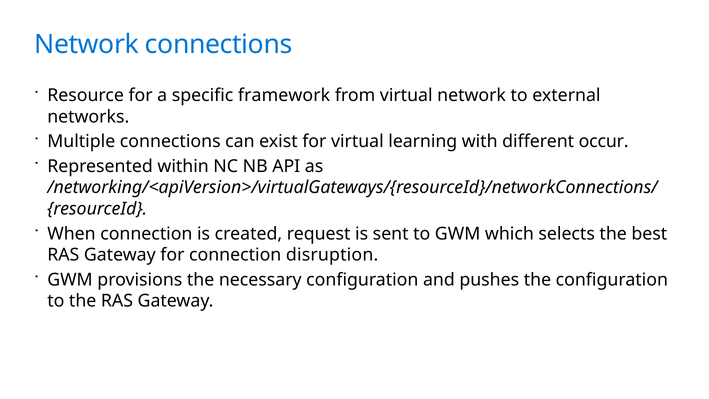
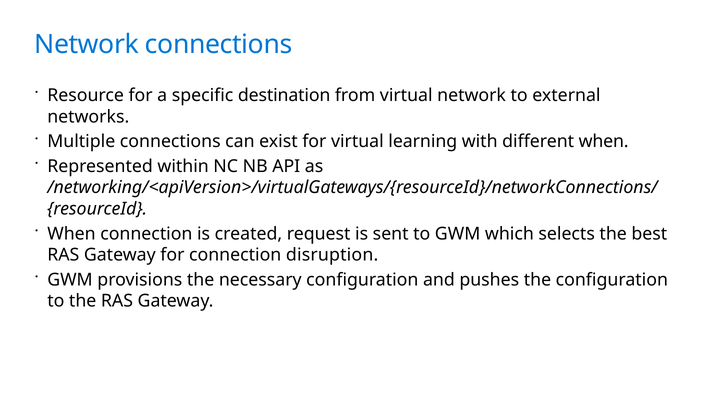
framework: framework -> destination
different occur: occur -> when
